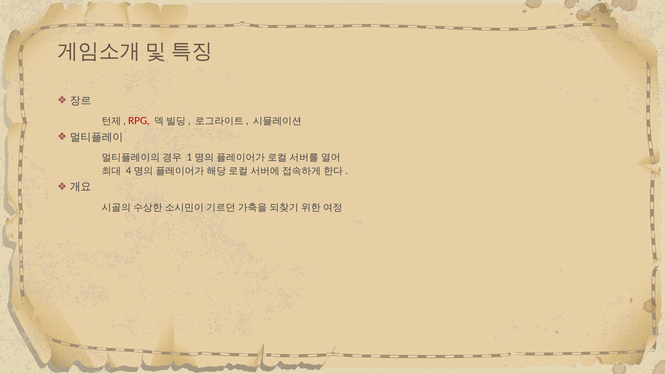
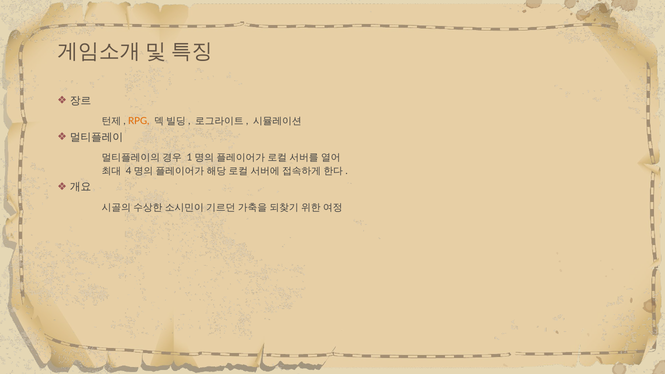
RPG colour: red -> orange
